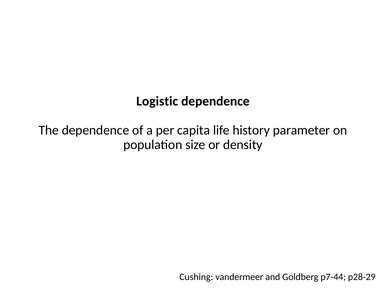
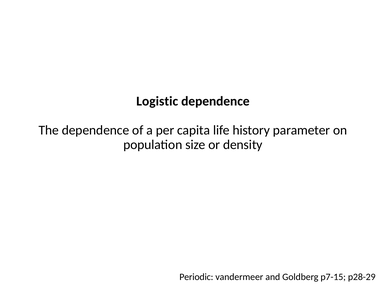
Cushing: Cushing -> Periodic
p7-44: p7-44 -> p7-15
